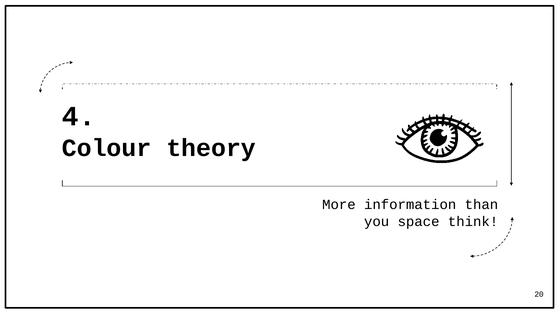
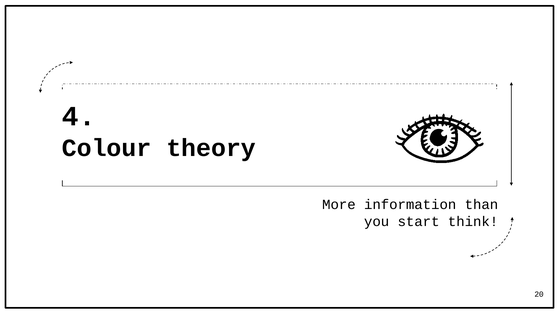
space: space -> start
